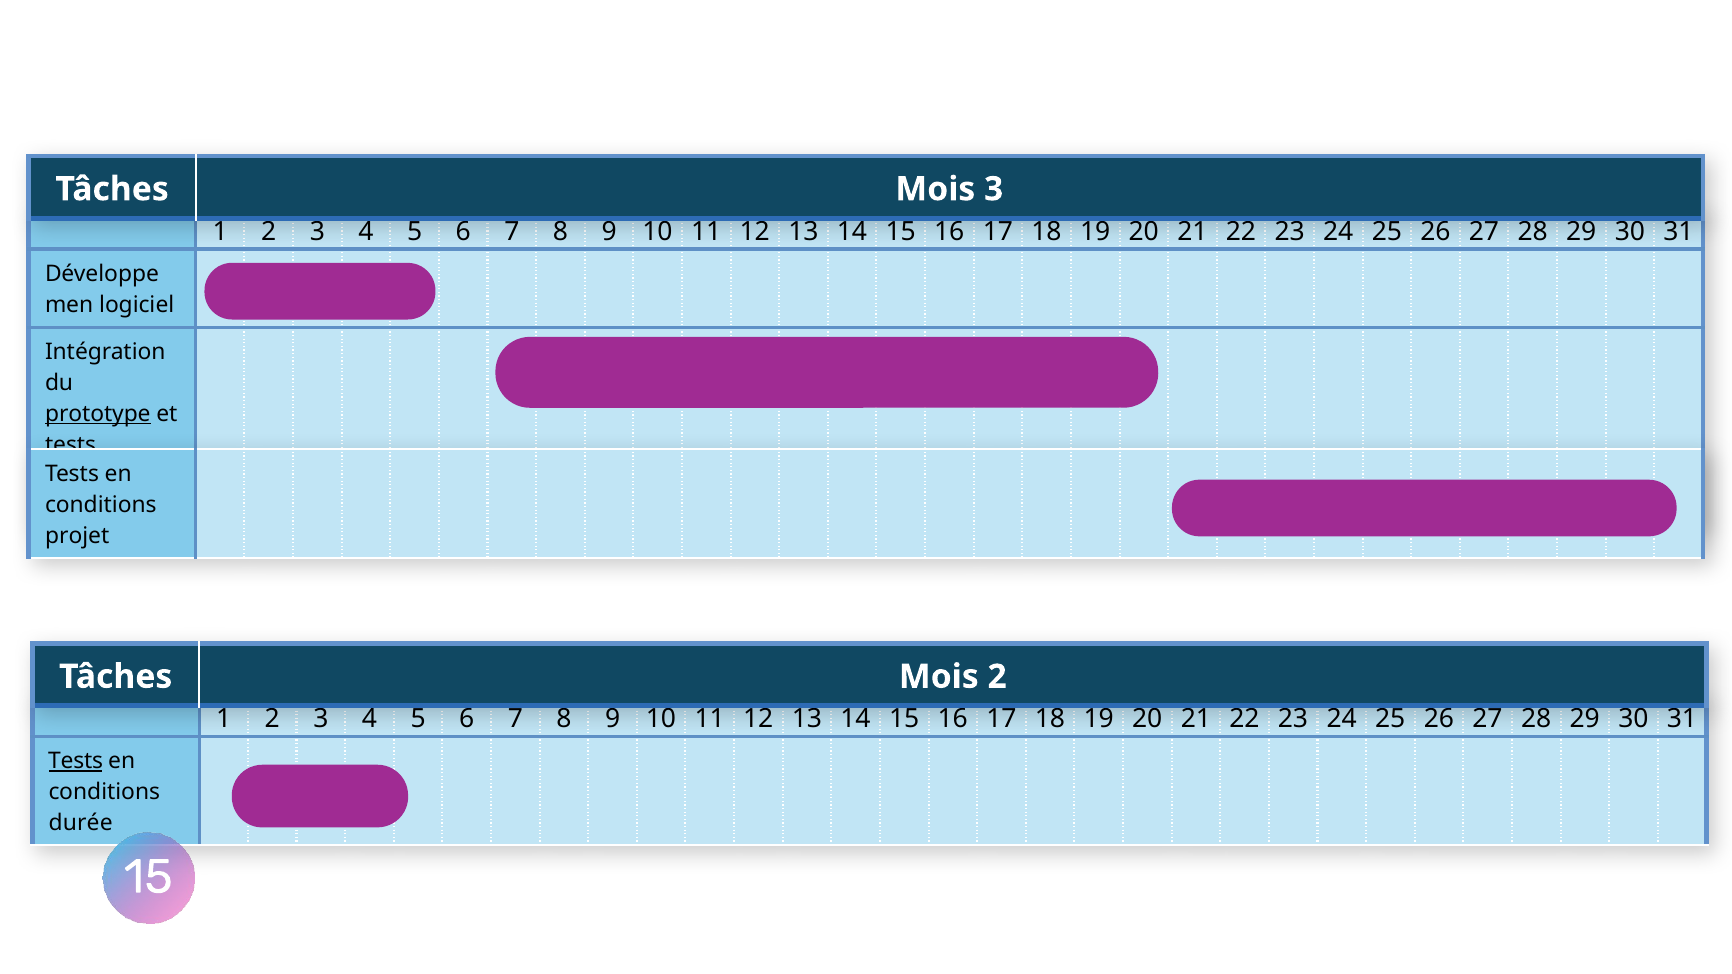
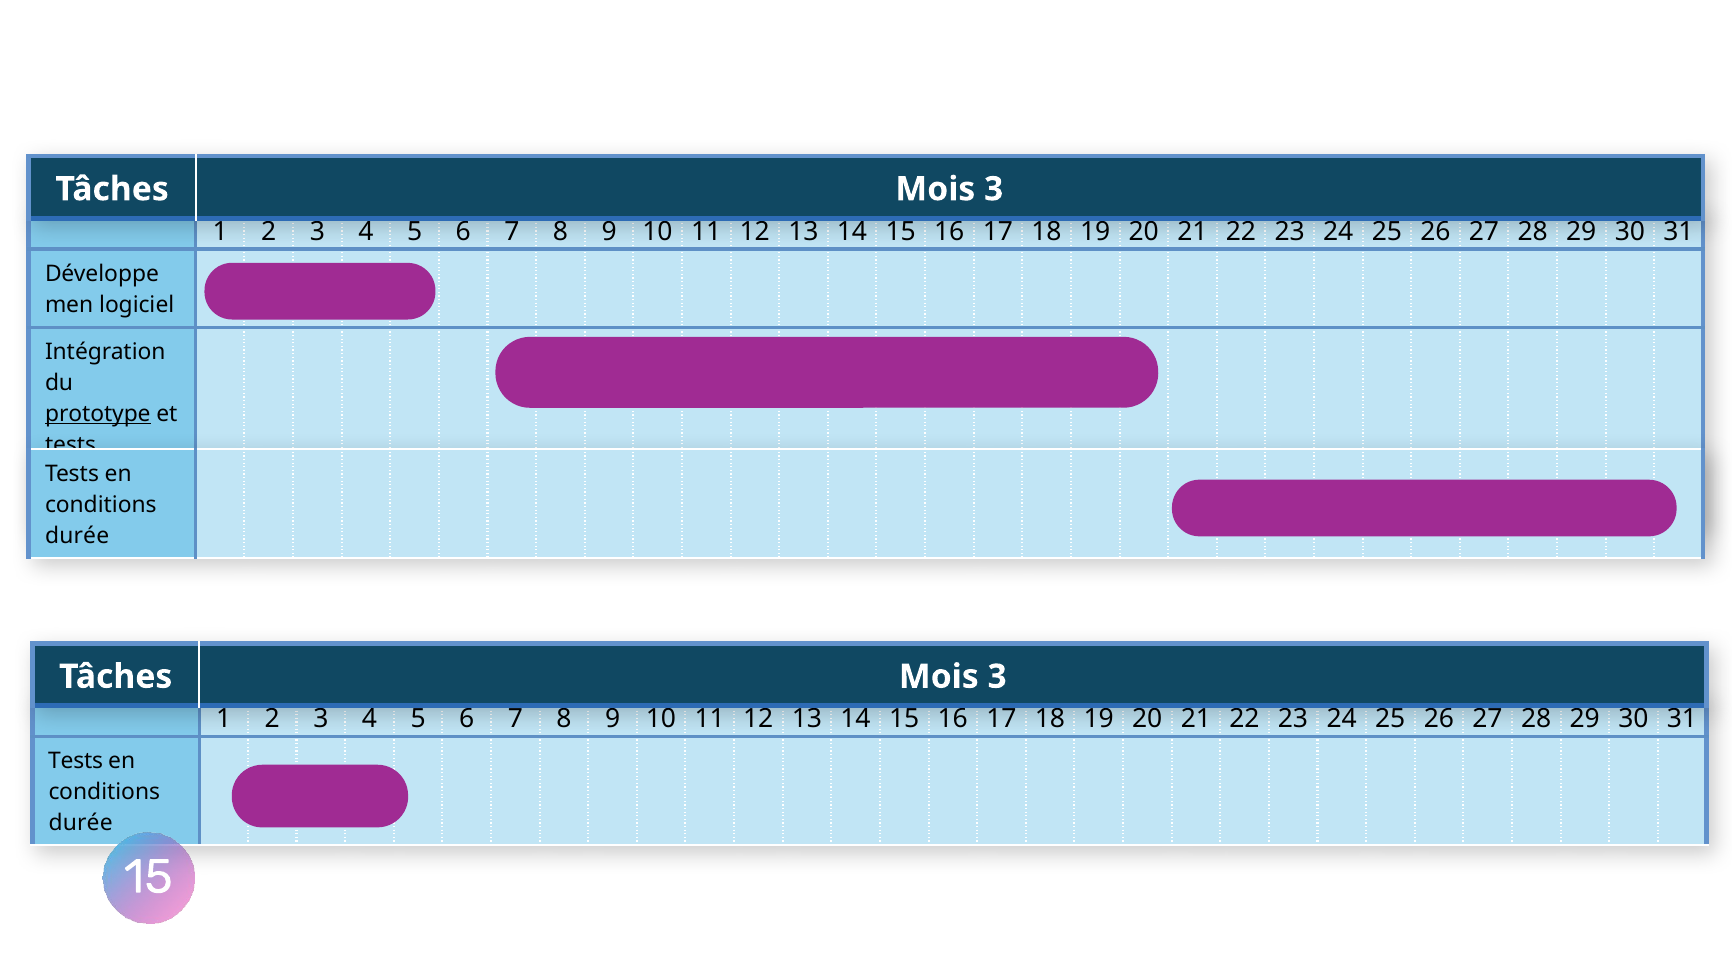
projet at (77, 536): projet -> durée
2 at (997, 677): 2 -> 3
Tests at (76, 761) underline: present -> none
